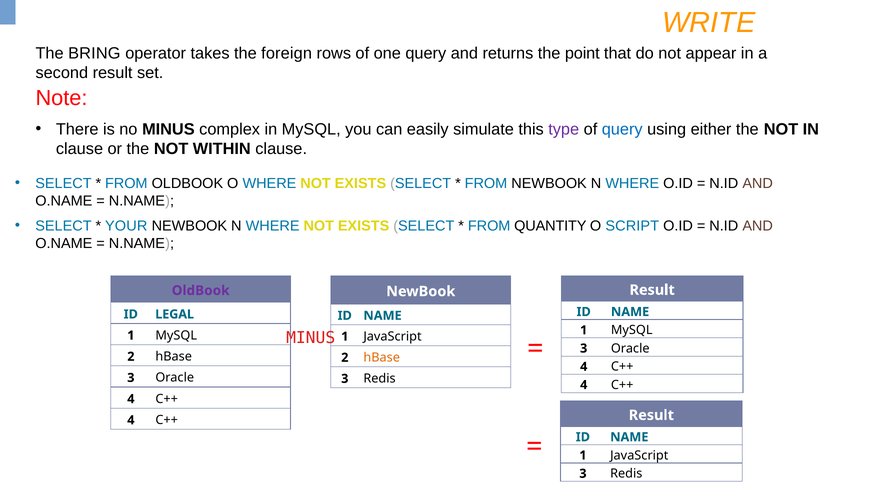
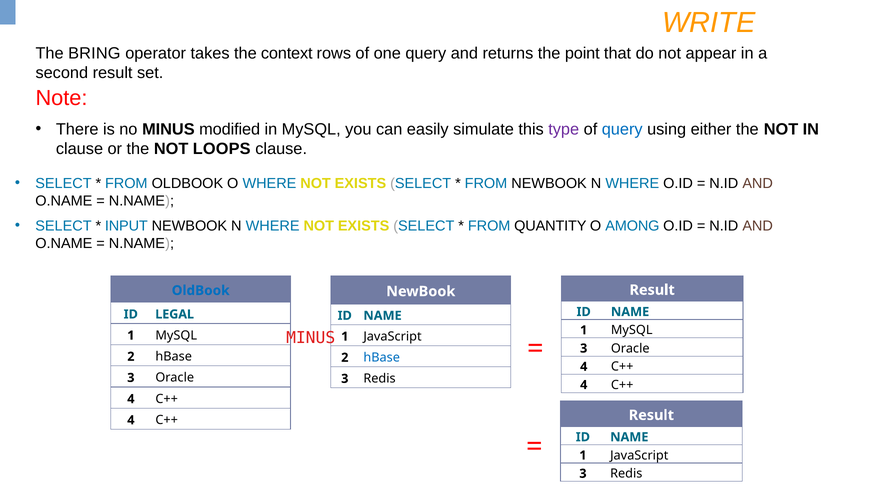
foreign: foreign -> context
complex: complex -> modified
WITHIN: WITHIN -> LOOPS
YOUR: YOUR -> INPUT
SCRIPT: SCRIPT -> AMONG
OldBook at (201, 290) colour: purple -> blue
hBase at (382, 358) colour: orange -> blue
